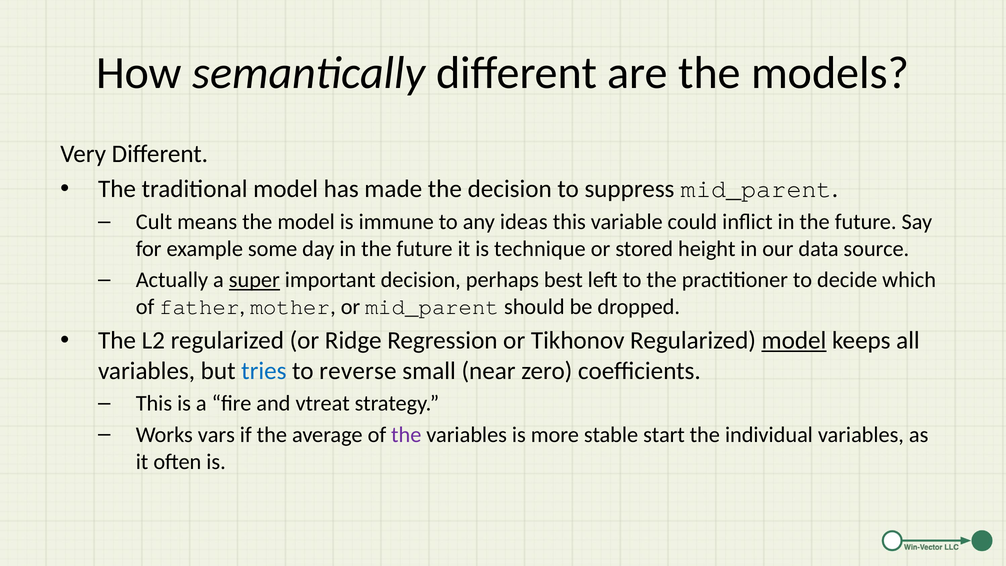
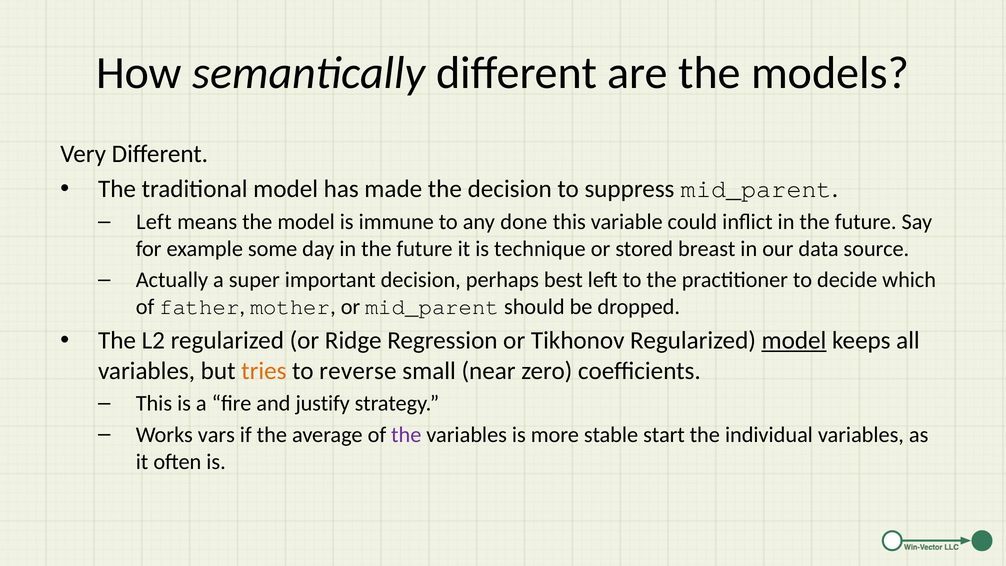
Cult at (154, 222): Cult -> Left
ideas: ideas -> done
height: height -> breast
super underline: present -> none
tries colour: blue -> orange
vtreat: vtreat -> justify
